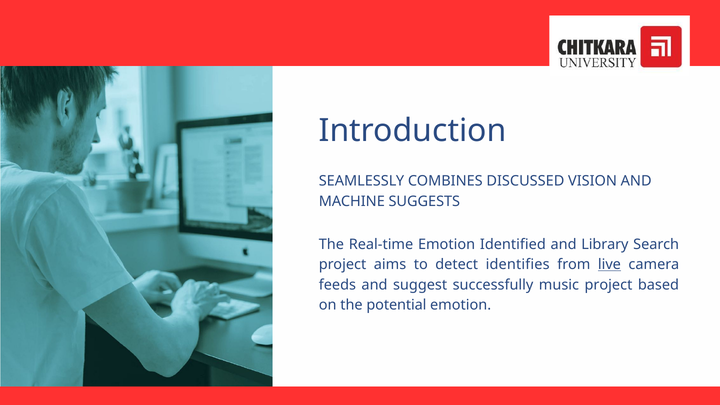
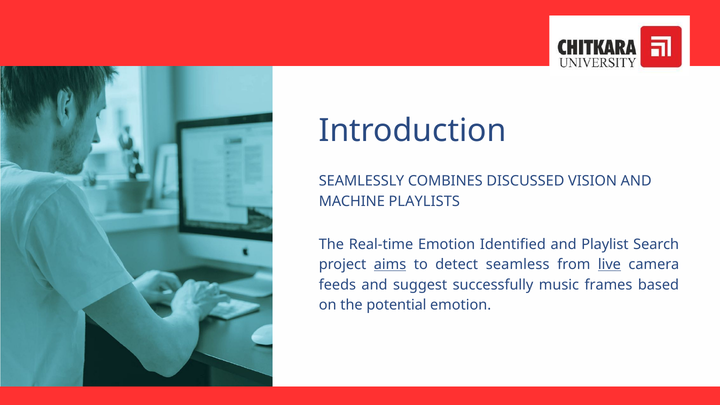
SUGGESTS: SUGGESTS -> PLAYLISTS
Library: Library -> Playlist
aims underline: none -> present
identifies: identifies -> seamless
music project: project -> frames
